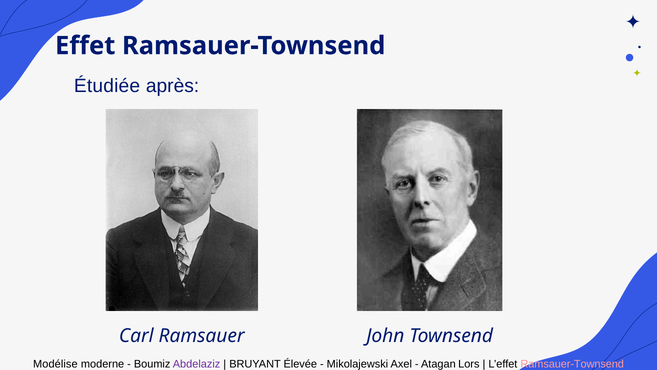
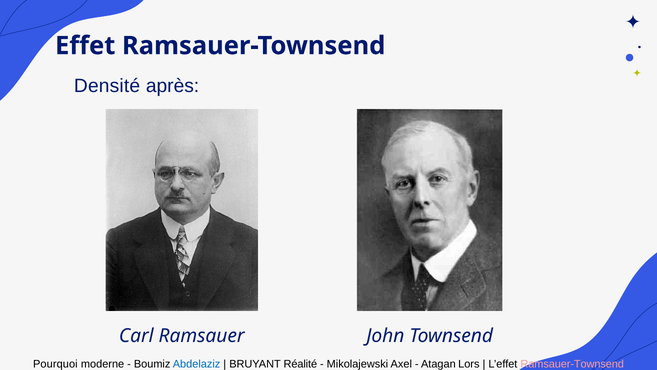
Étudiée: Étudiée -> Densité
Modélise: Modélise -> Pourquoi
Abdelaziz colour: purple -> blue
Élevée: Élevée -> Réalité
